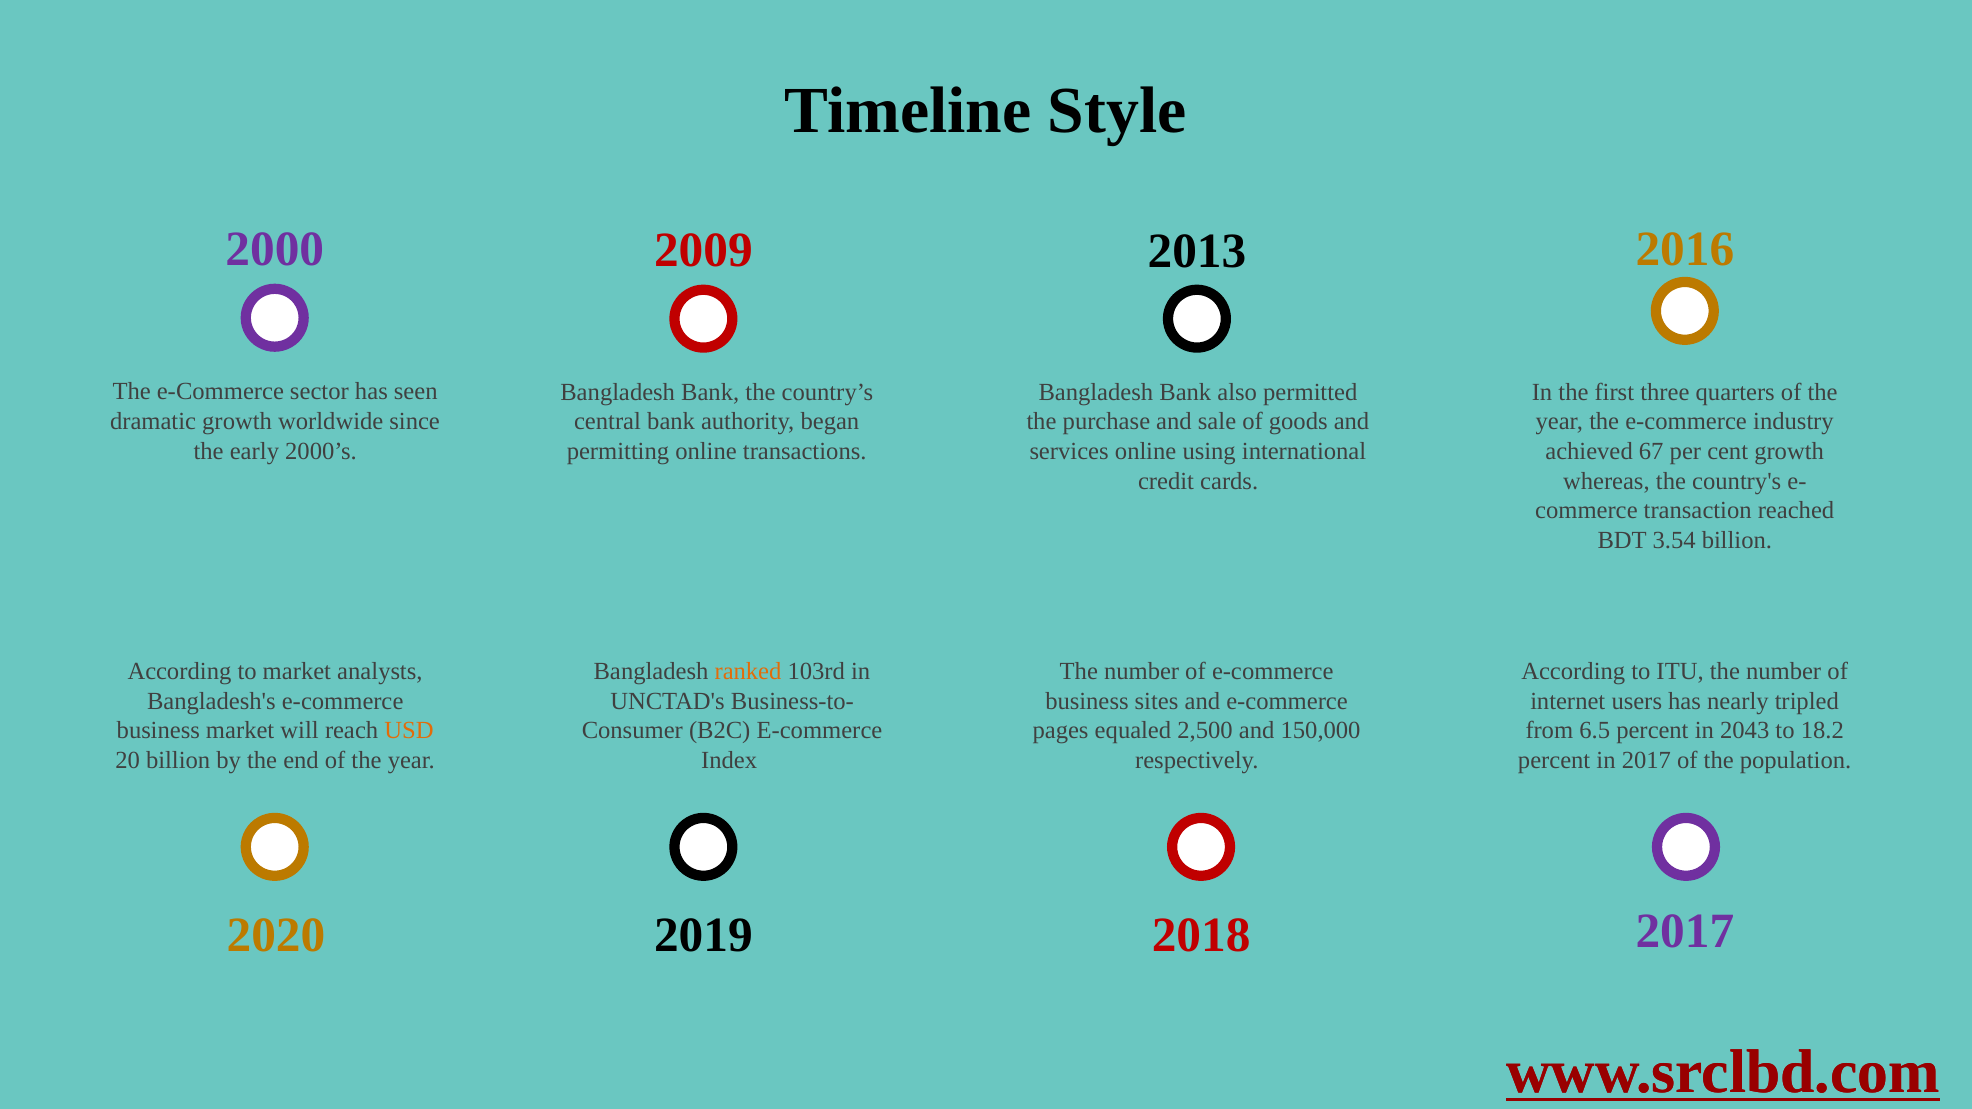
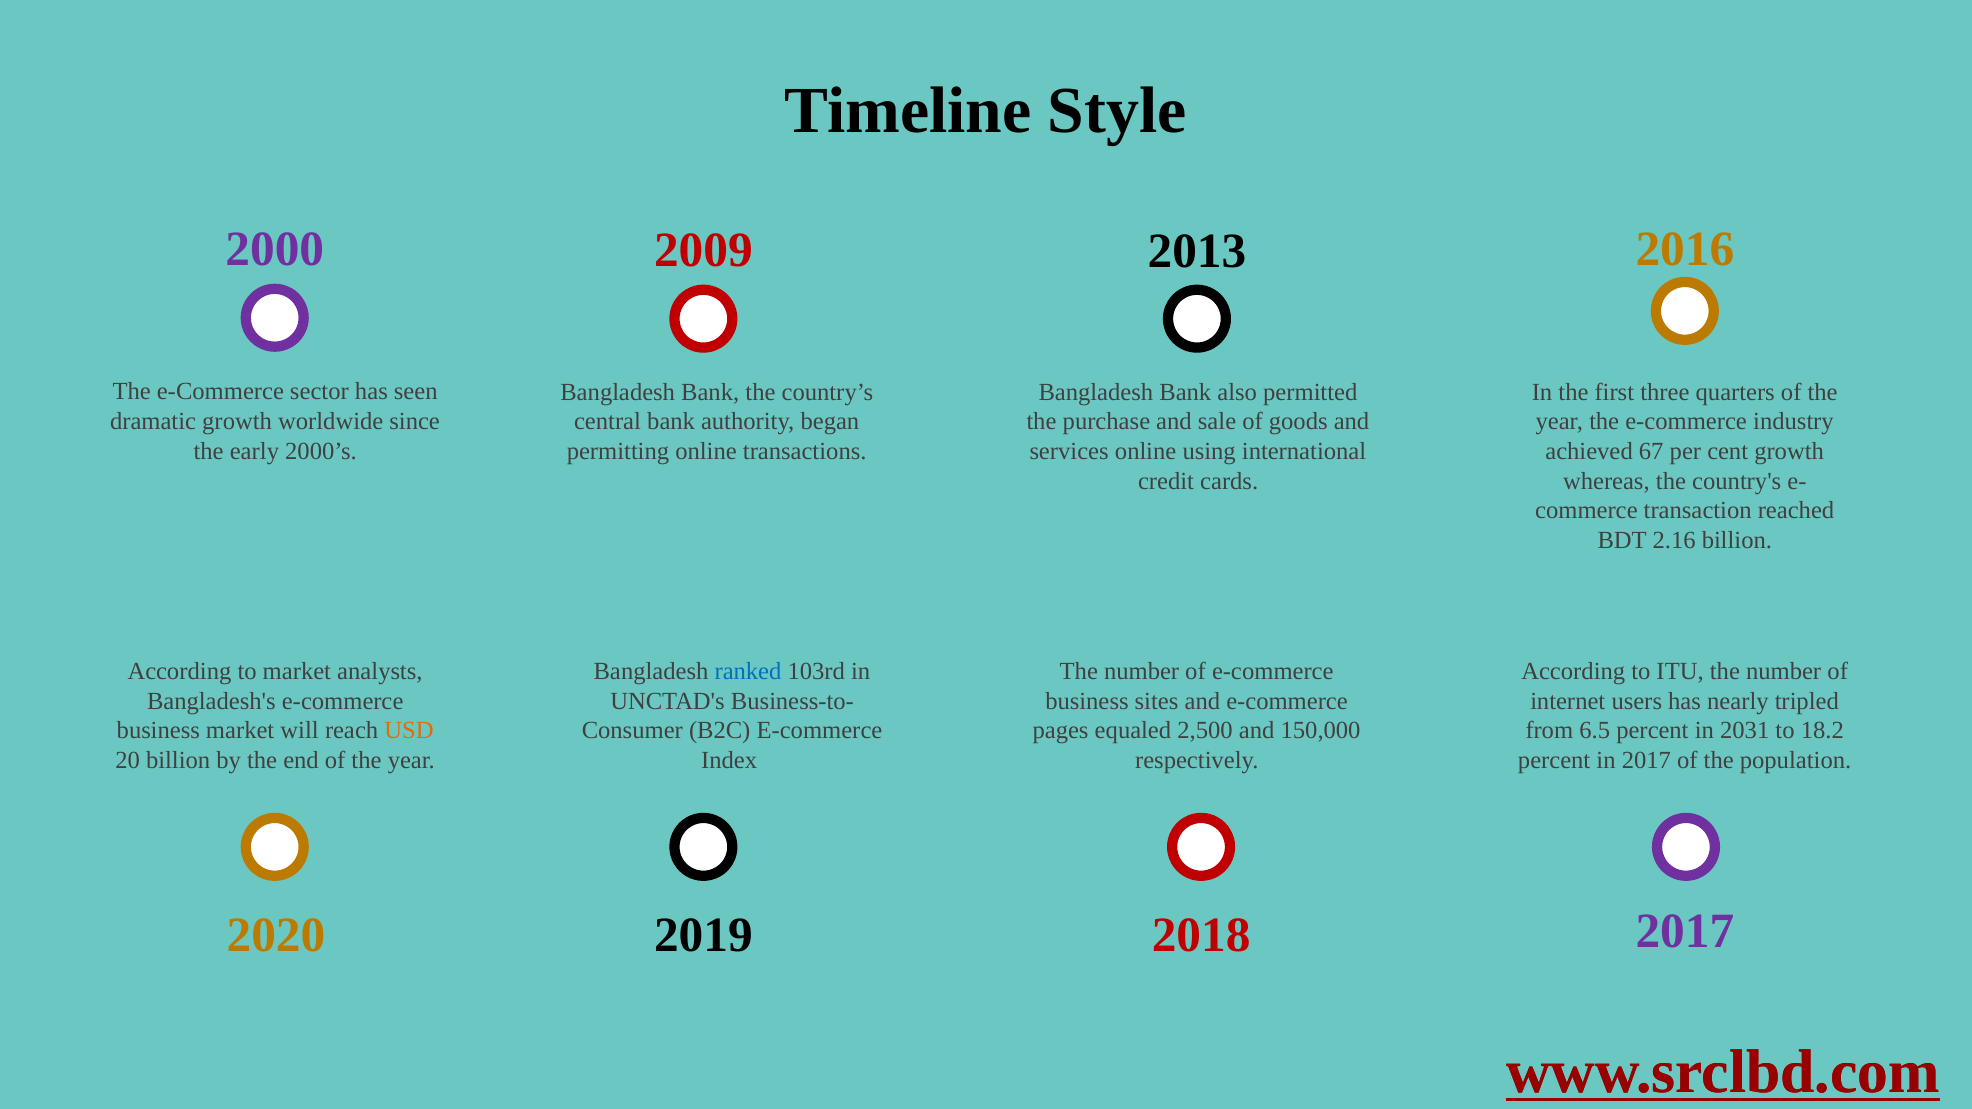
3.54: 3.54 -> 2.16
ranked colour: orange -> blue
2043: 2043 -> 2031
